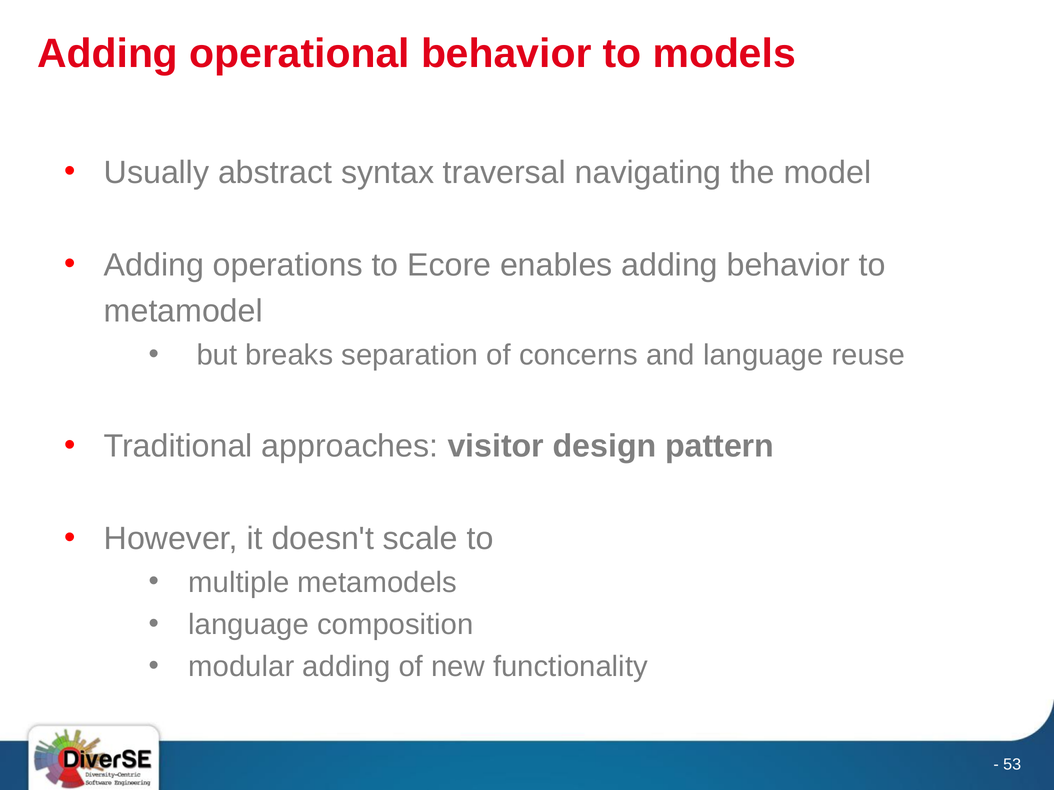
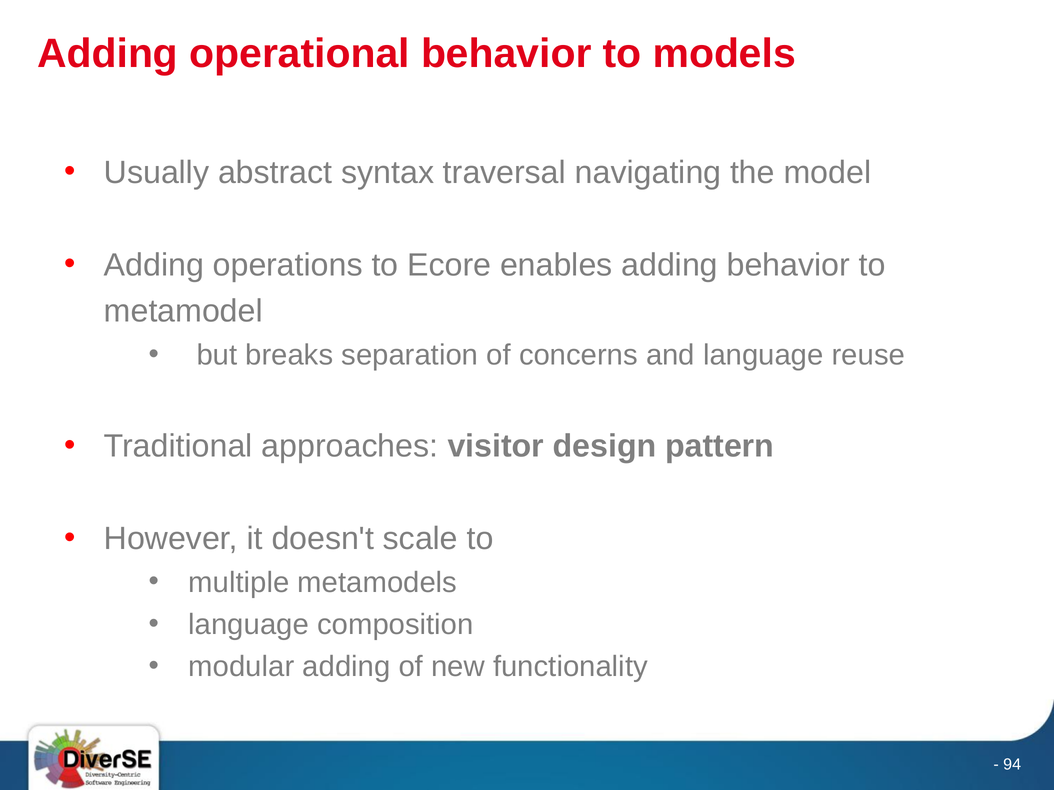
53: 53 -> 94
